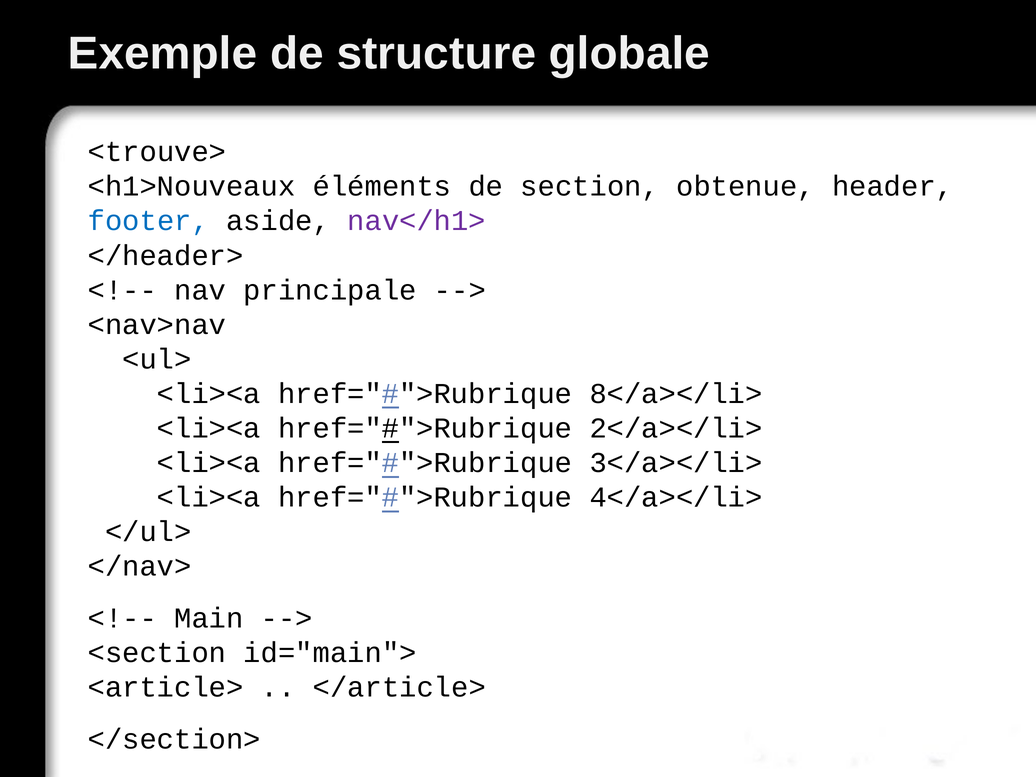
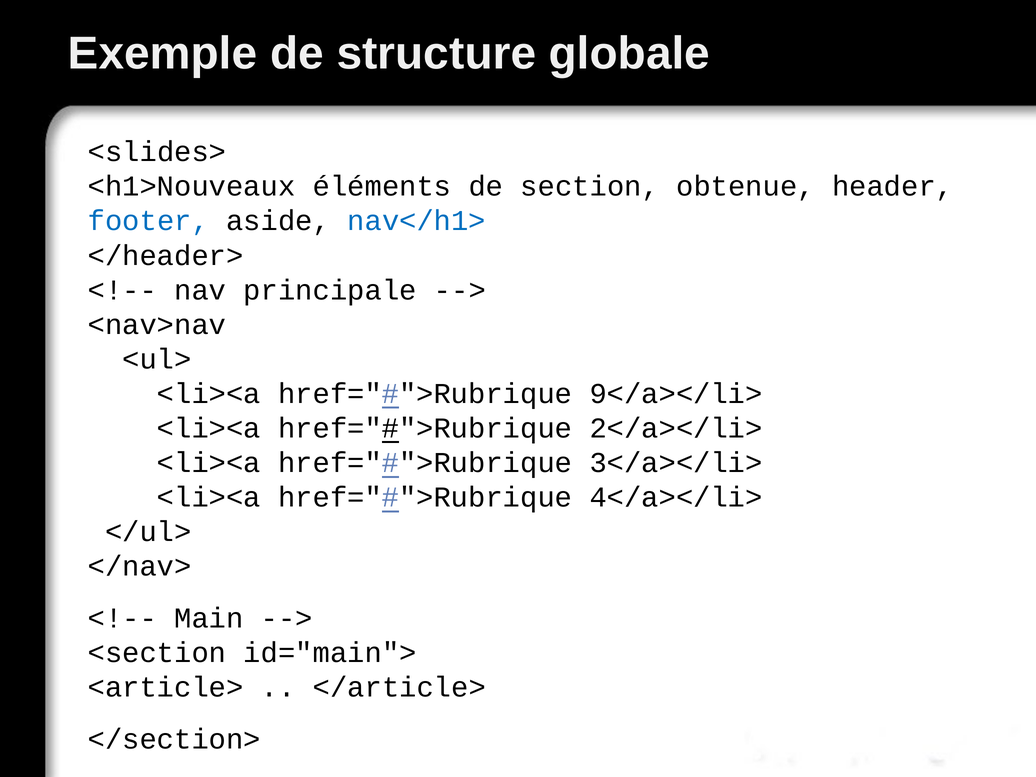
<trouve>: <trouve> -> <slides>
nav</h1> colour: purple -> blue
8</a></li>: 8</a></li> -> 9</a></li>
